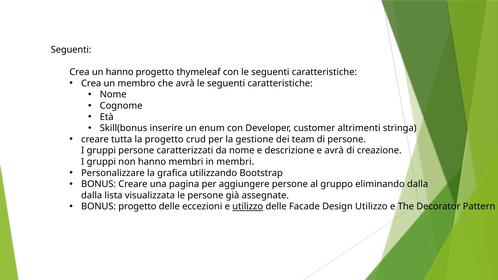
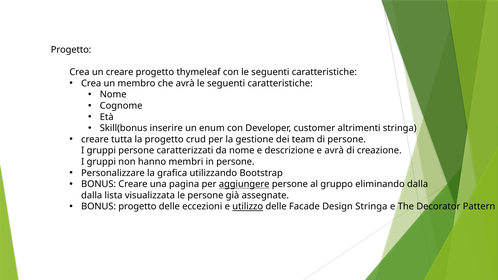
Seguenti at (71, 50): Seguenti -> Progetto
un hanno: hanno -> creare
in membri: membri -> persone
aggiungere underline: none -> present
Design Utilizzo: Utilizzo -> Stringa
